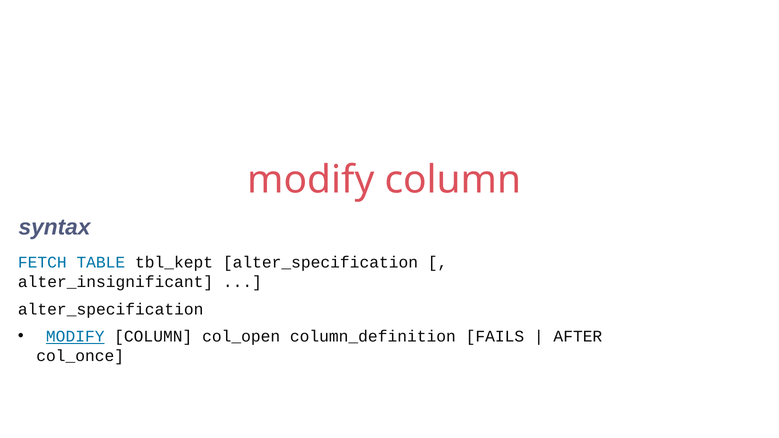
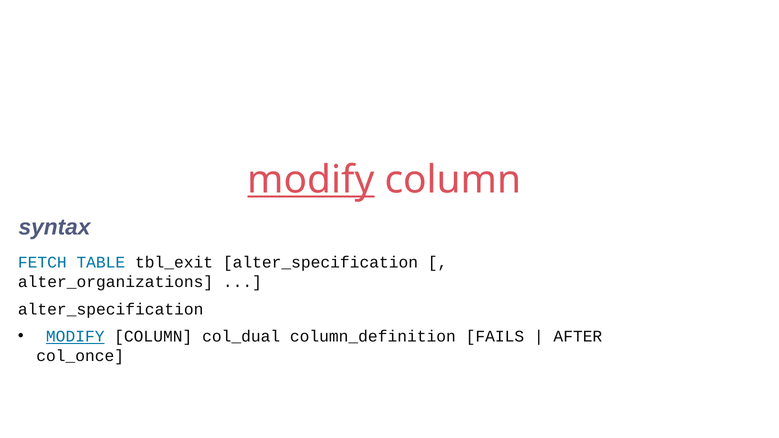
modify at (311, 180) underline: none -> present
tbl_kept: tbl_kept -> tbl_exit
alter_insignificant: alter_insignificant -> alter_organizations
col_open: col_open -> col_dual
